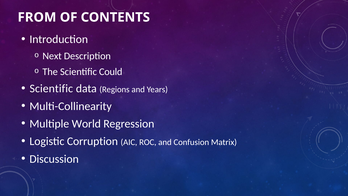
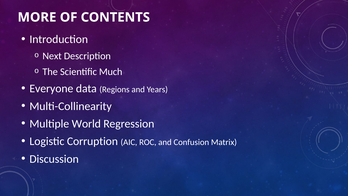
FROM: FROM -> MORE
Could: Could -> Much
Scientific at (51, 88): Scientific -> Everyone
